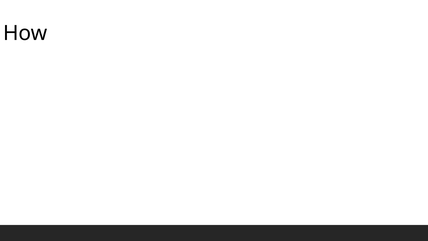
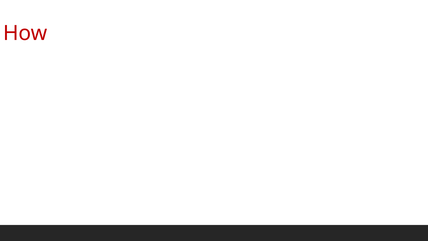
How colour: black -> red
